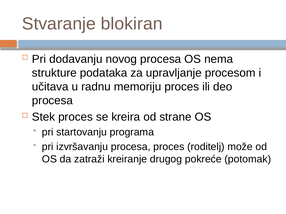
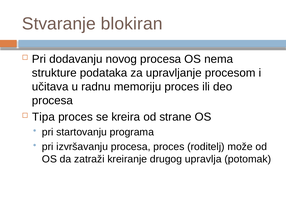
Stek: Stek -> Tipa
pokreće: pokreće -> upravlja
